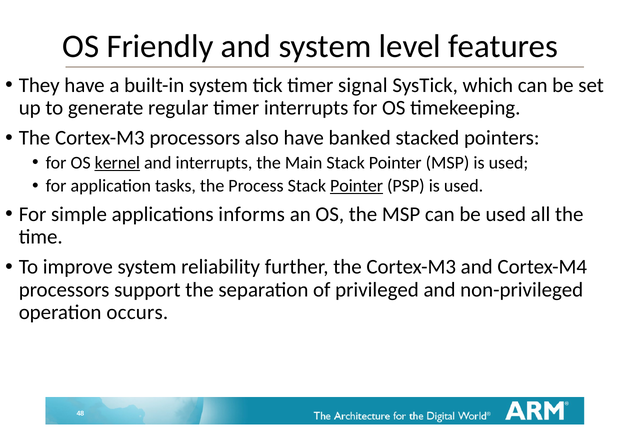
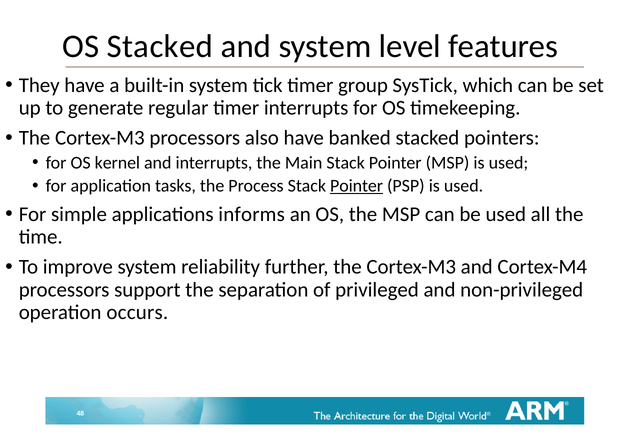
OS Friendly: Friendly -> Stacked
signal: signal -> group
kernel underline: present -> none
